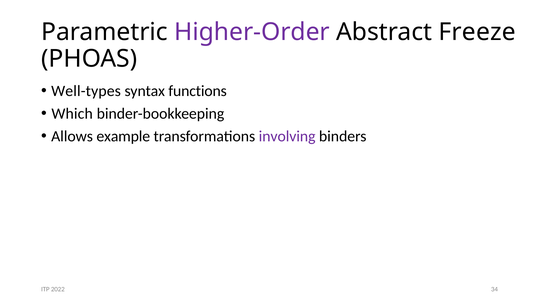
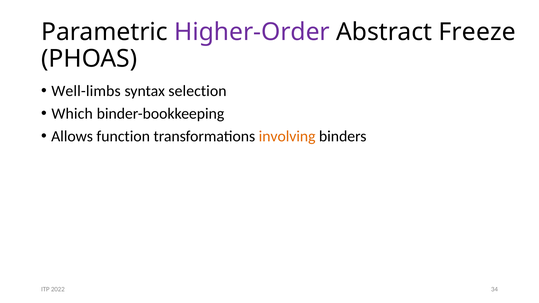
Well-types: Well-types -> Well-limbs
functions: functions -> selection
example: example -> function
involving colour: purple -> orange
